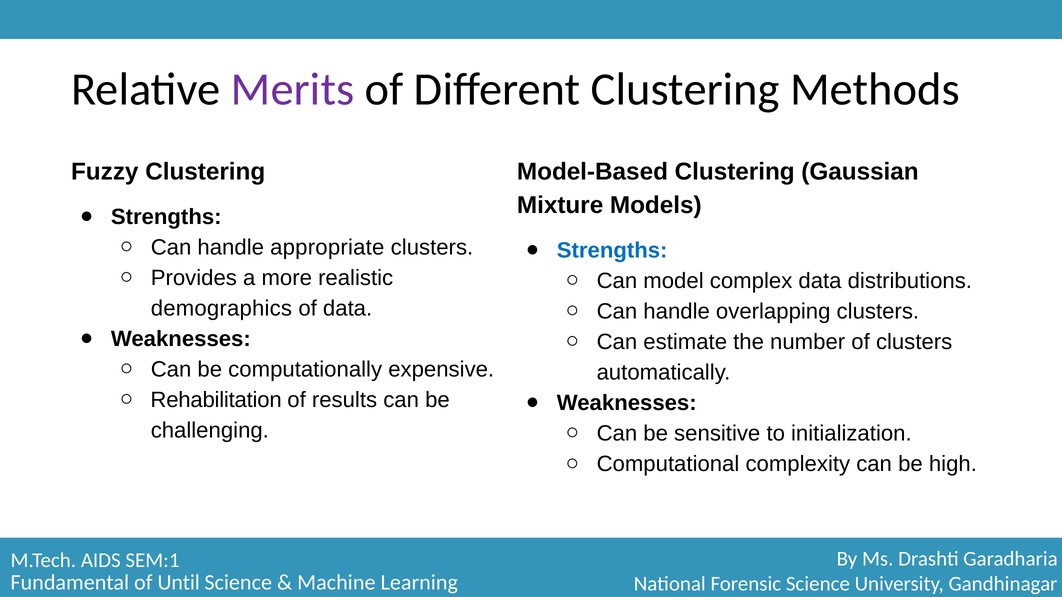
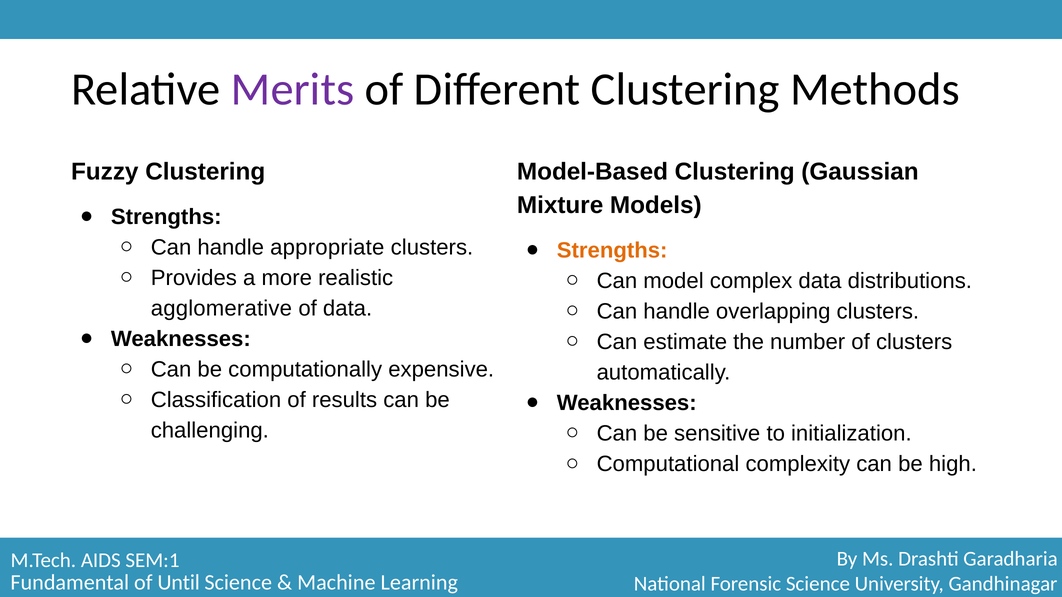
Strengths at (612, 250) colour: blue -> orange
demographics: demographics -> agglomerative
Rehabilitation: Rehabilitation -> Classification
